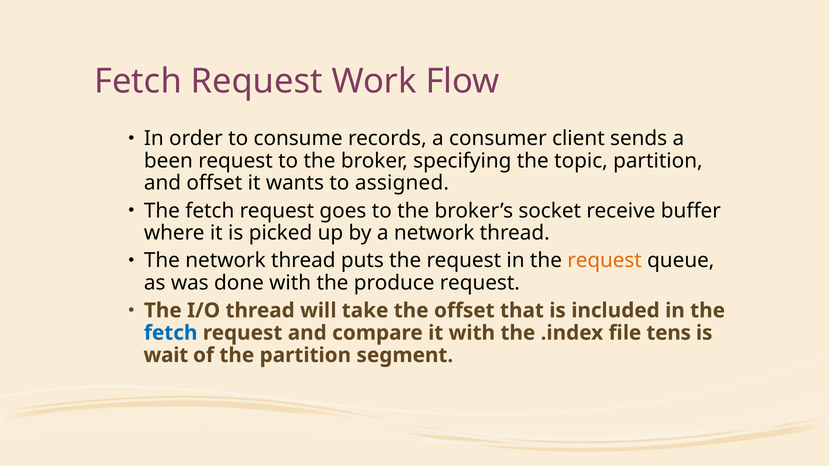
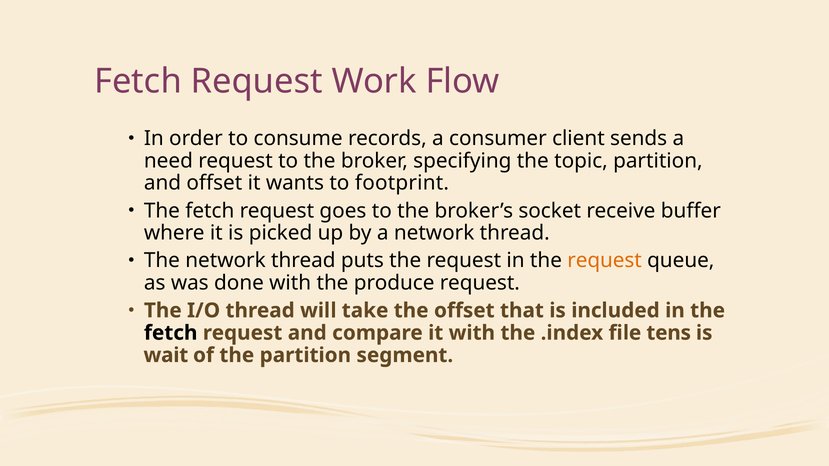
been: been -> need
assigned: assigned -> footprint
fetch at (171, 333) colour: blue -> black
